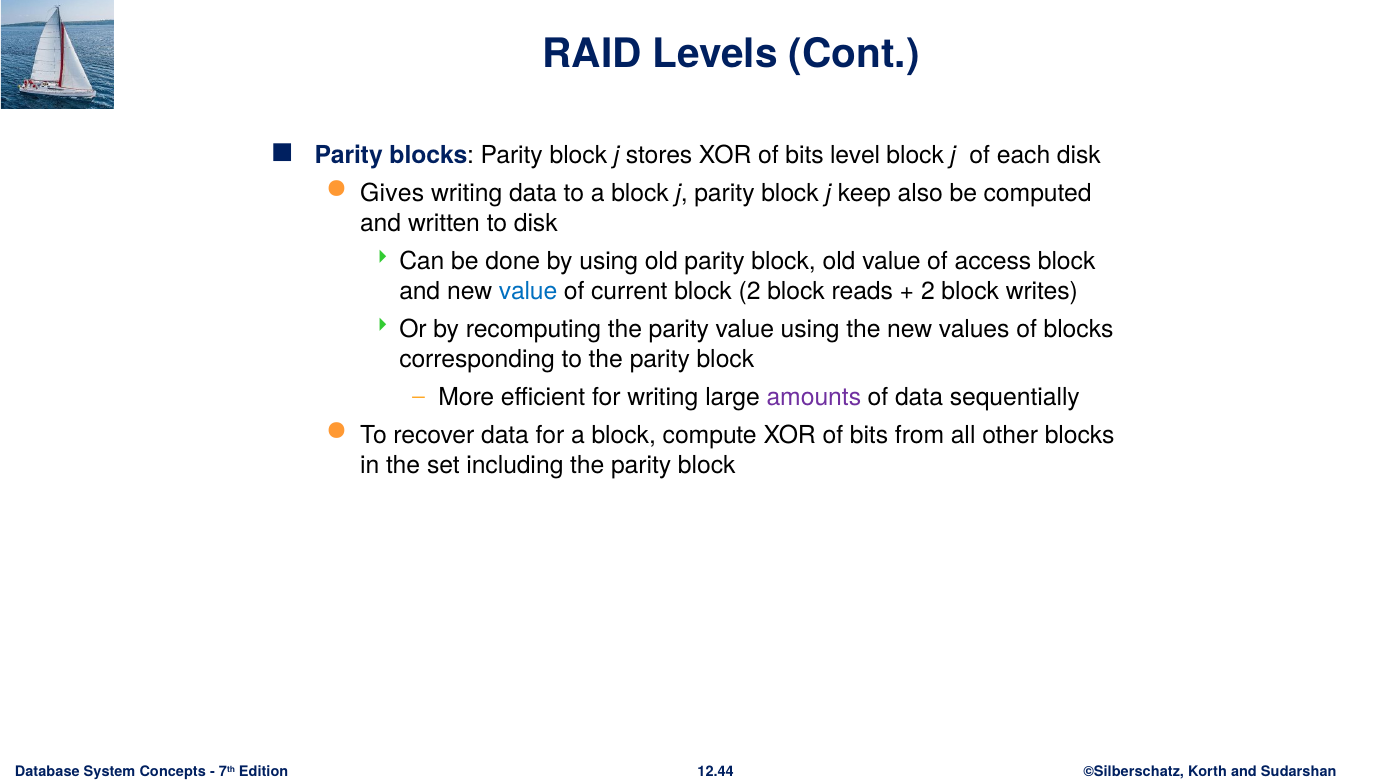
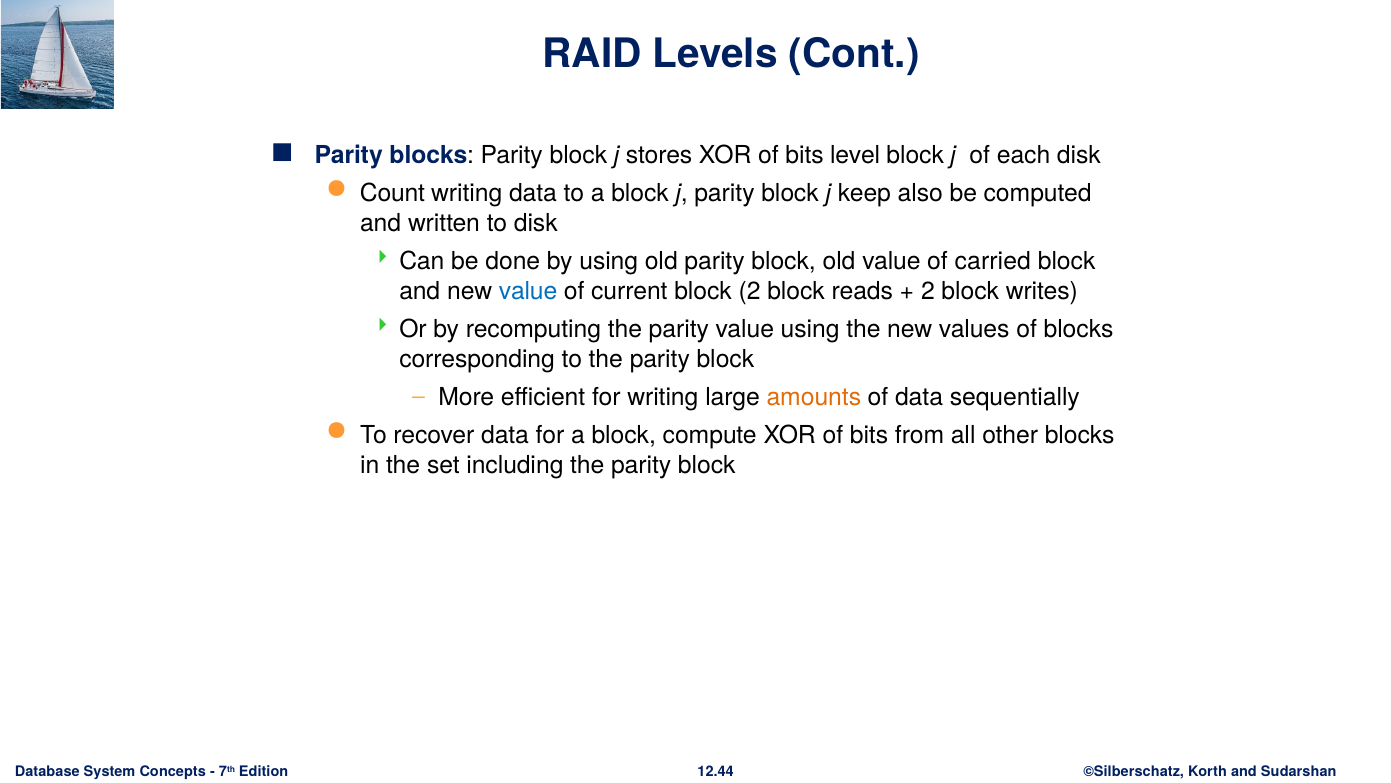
Gives: Gives -> Count
access: access -> carried
amounts colour: purple -> orange
